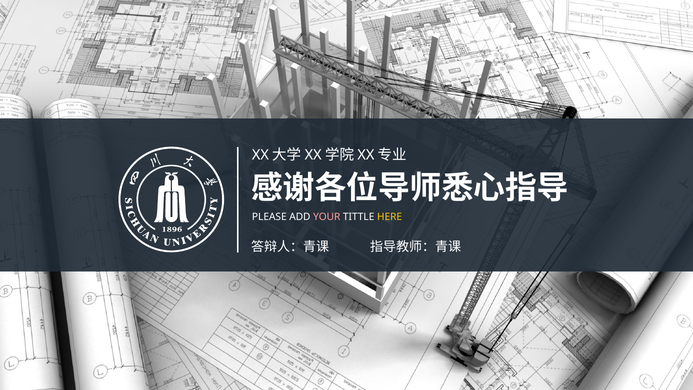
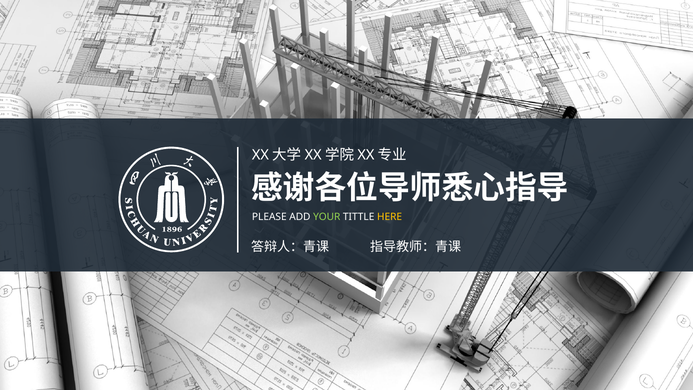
YOUR colour: pink -> light green
